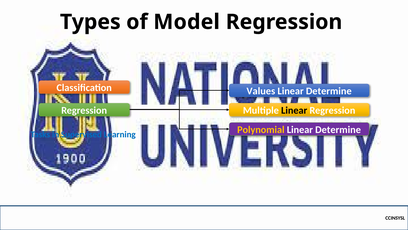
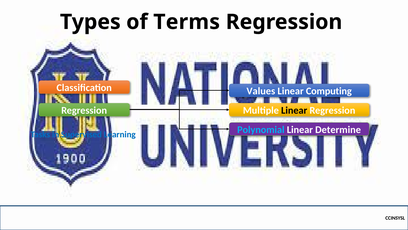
Model: Model -> Terms
Determine at (329, 91): Determine -> Computing
Polynomial colour: yellow -> light blue
